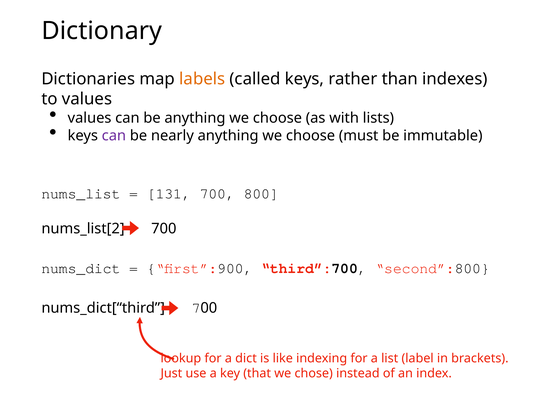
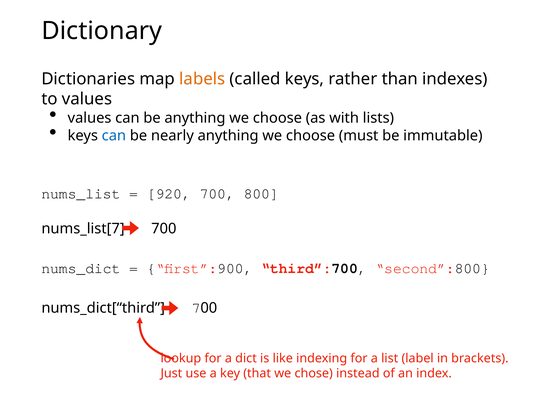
can at (114, 135) colour: purple -> blue
131: 131 -> 920
nums_list[2: nums_list[2 -> nums_list[7
